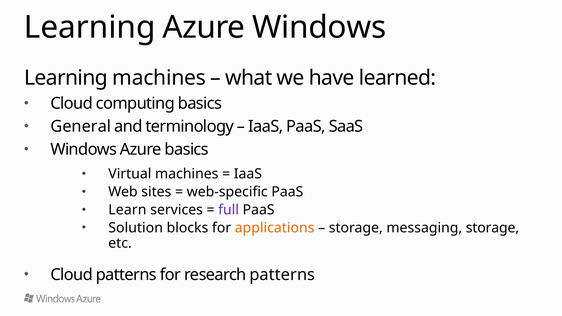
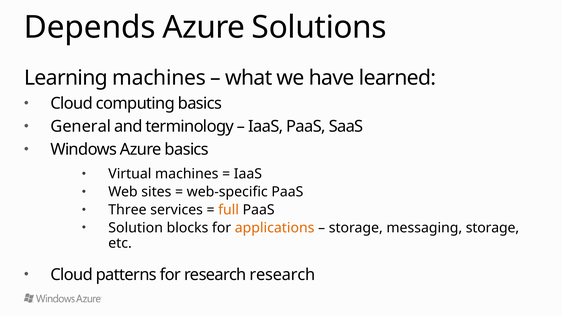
Learning at (90, 27): Learning -> Depends
Azure Windows: Windows -> Solutions
Learn: Learn -> Three
full colour: purple -> orange
research patterns: patterns -> research
